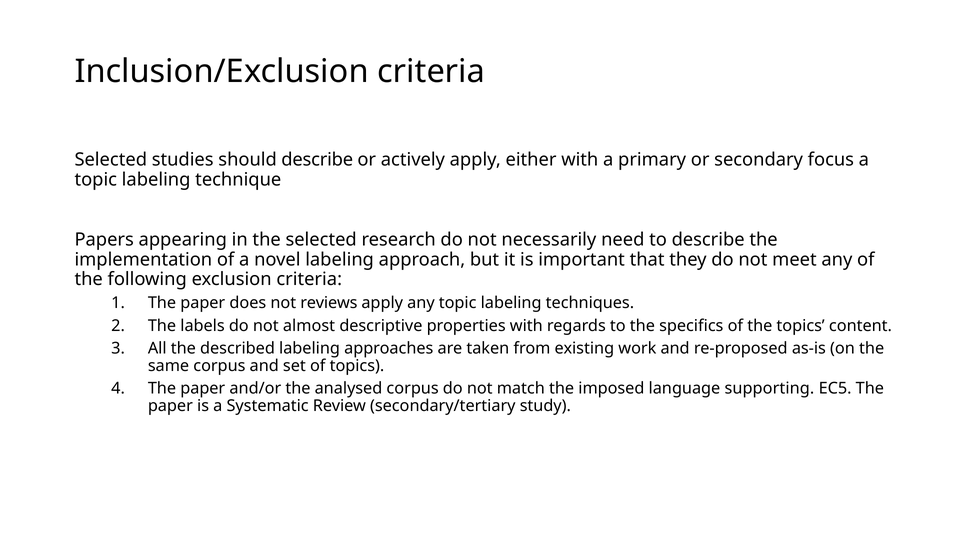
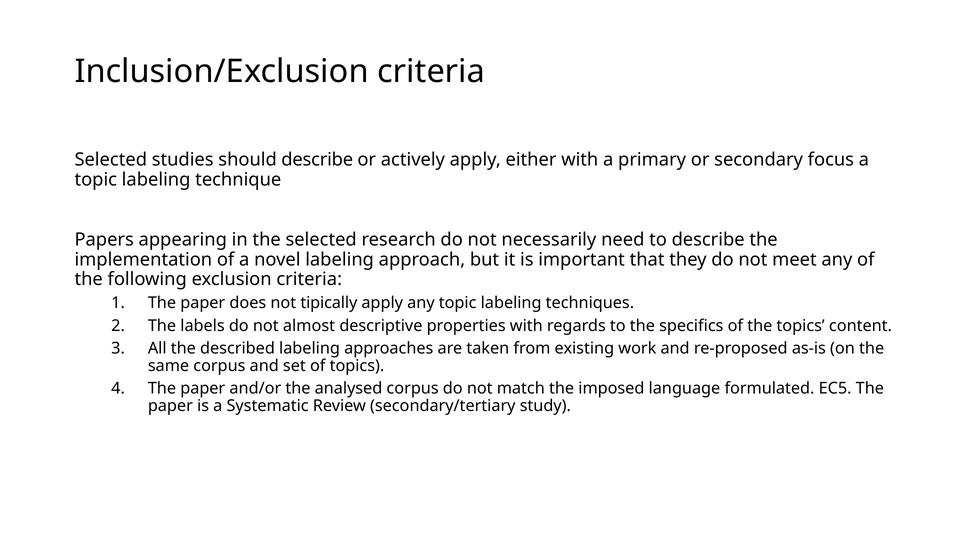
reviews: reviews -> tipically
supporting: supporting -> formulated
